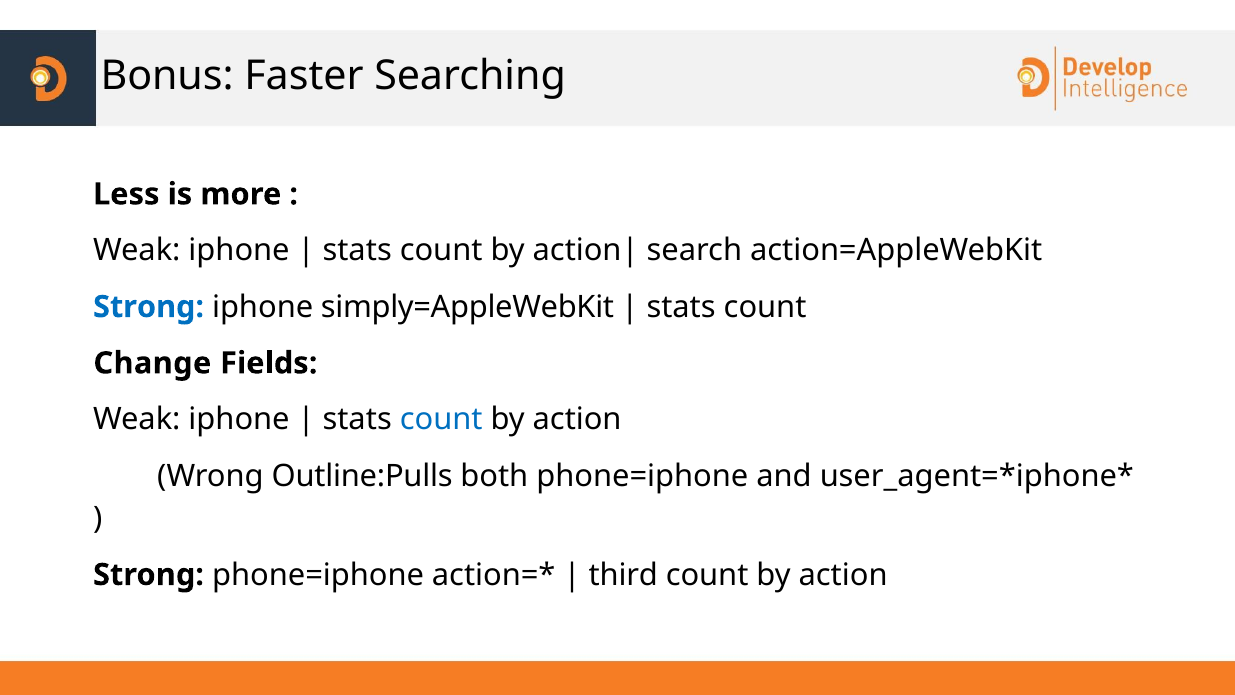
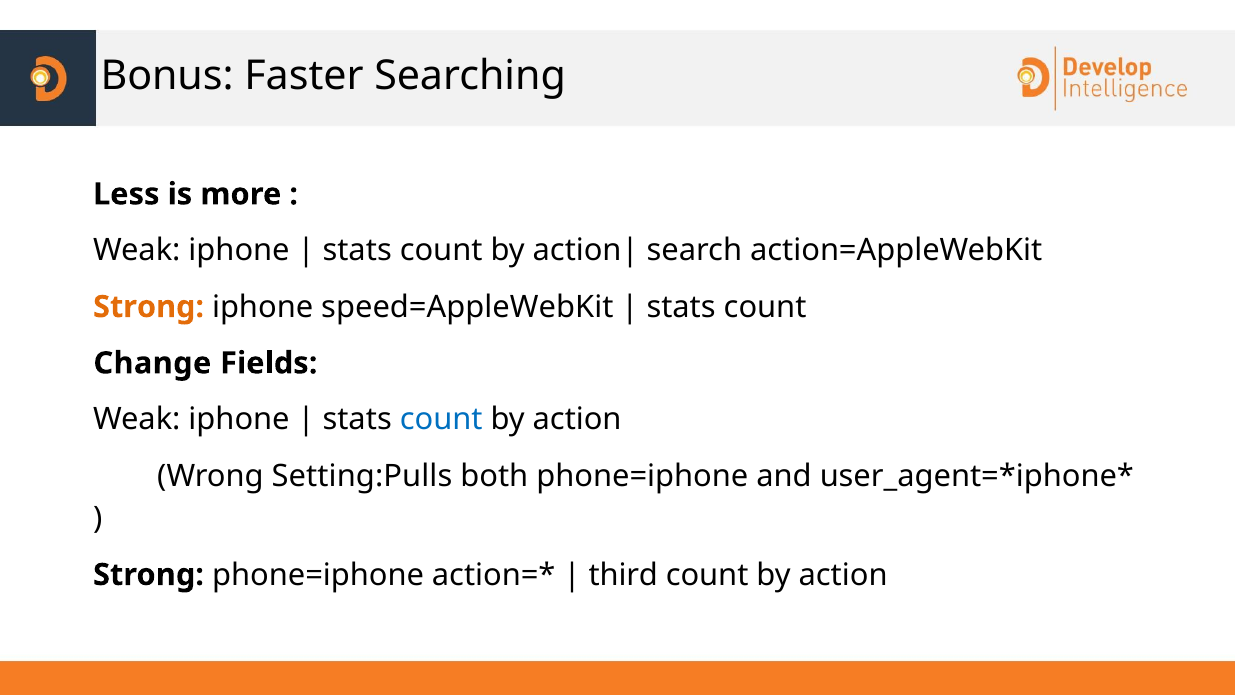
Strong at (149, 307) colour: blue -> orange
simply=AppleWebKit: simply=AppleWebKit -> speed=AppleWebKit
Outline:Pulls: Outline:Pulls -> Setting:Pulls
